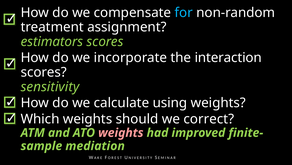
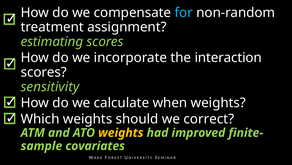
estimators: estimators -> estimating
using: using -> when
weights at (121, 132) colour: pink -> yellow
mediation: mediation -> covariates
